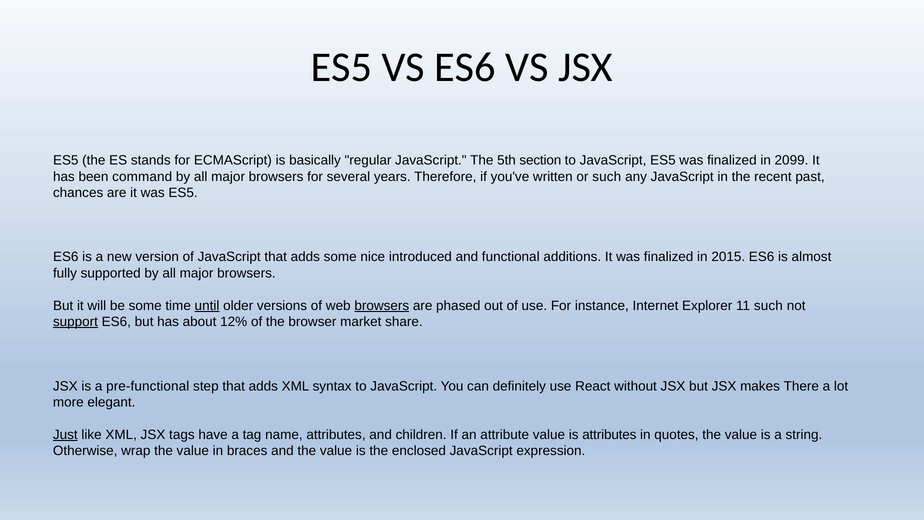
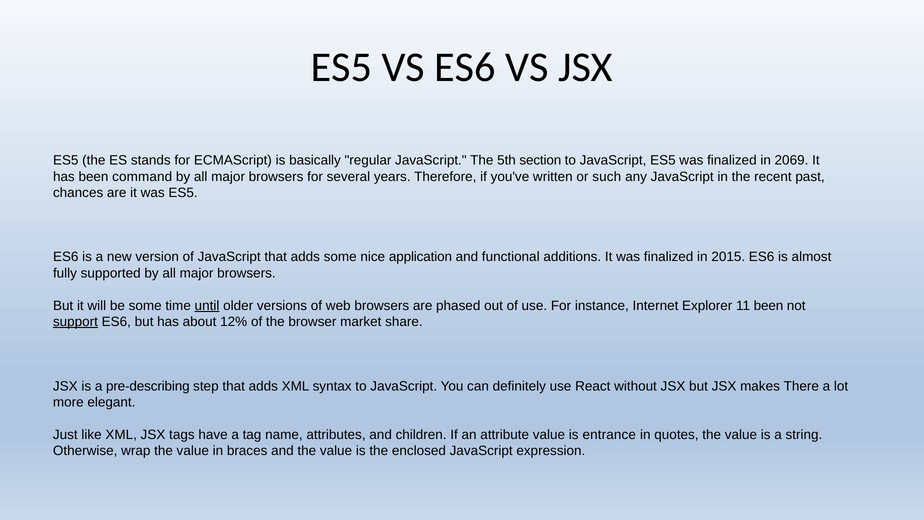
2099: 2099 -> 2069
introduced: introduced -> application
browsers at (382, 305) underline: present -> none
11 such: such -> been
pre-functional: pre-functional -> pre-describing
Just underline: present -> none
is attributes: attributes -> entrance
